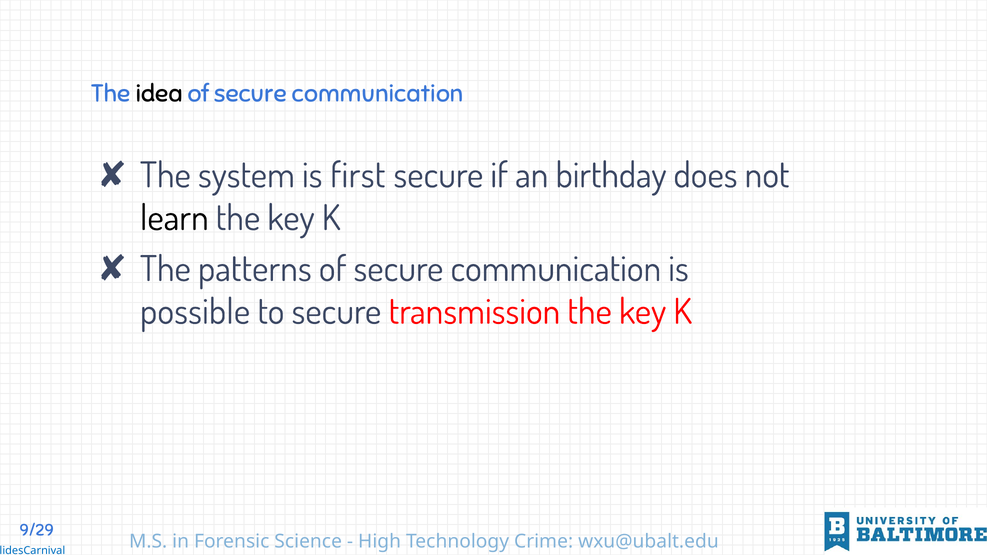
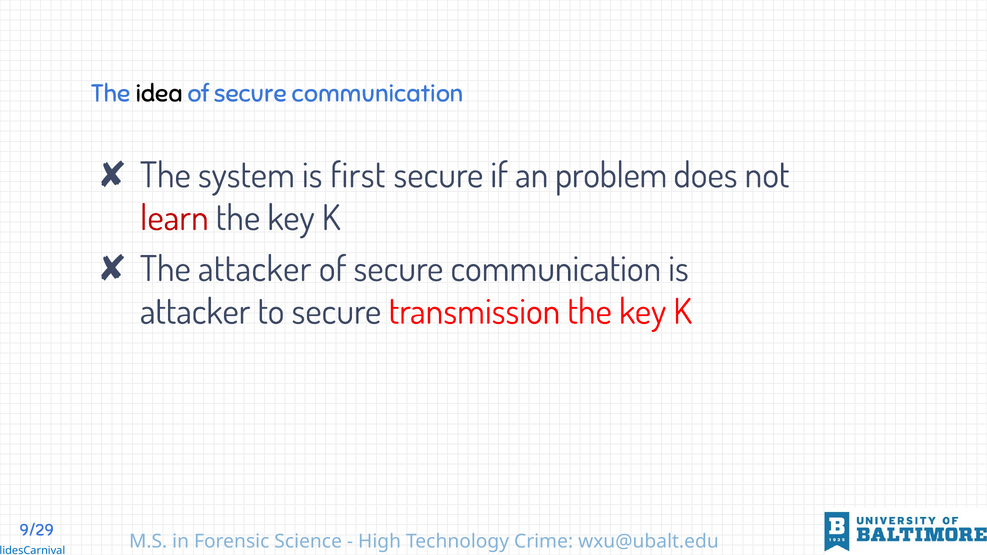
birthday: birthday -> problem
learn colour: black -> red
The patterns: patterns -> attacker
possible at (195, 312): possible -> attacker
